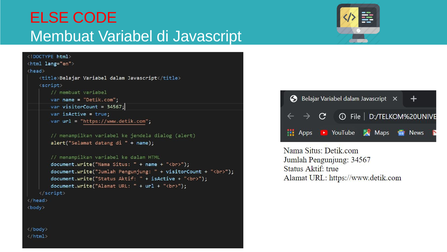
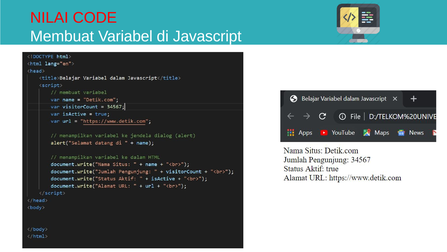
ELSE: ELSE -> NILAI
